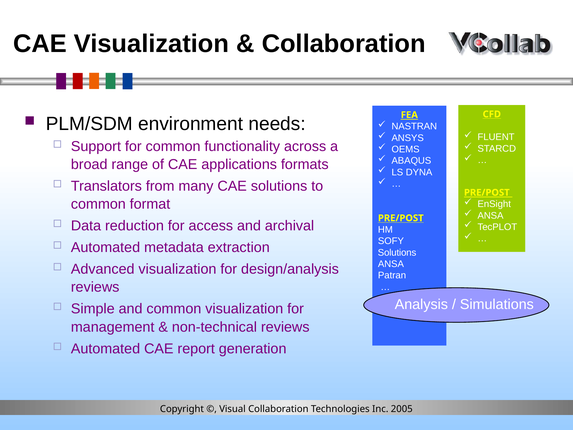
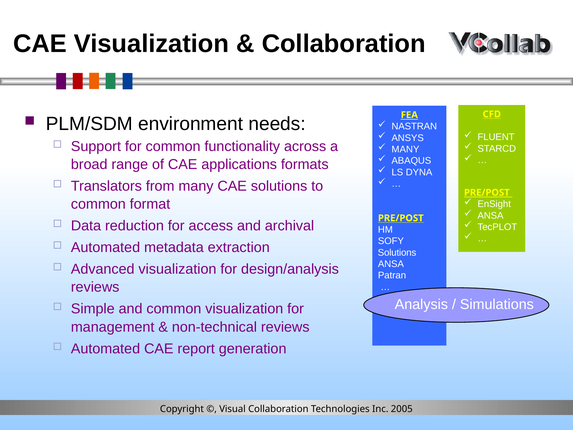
OEMS at (406, 149): OEMS -> MANY
